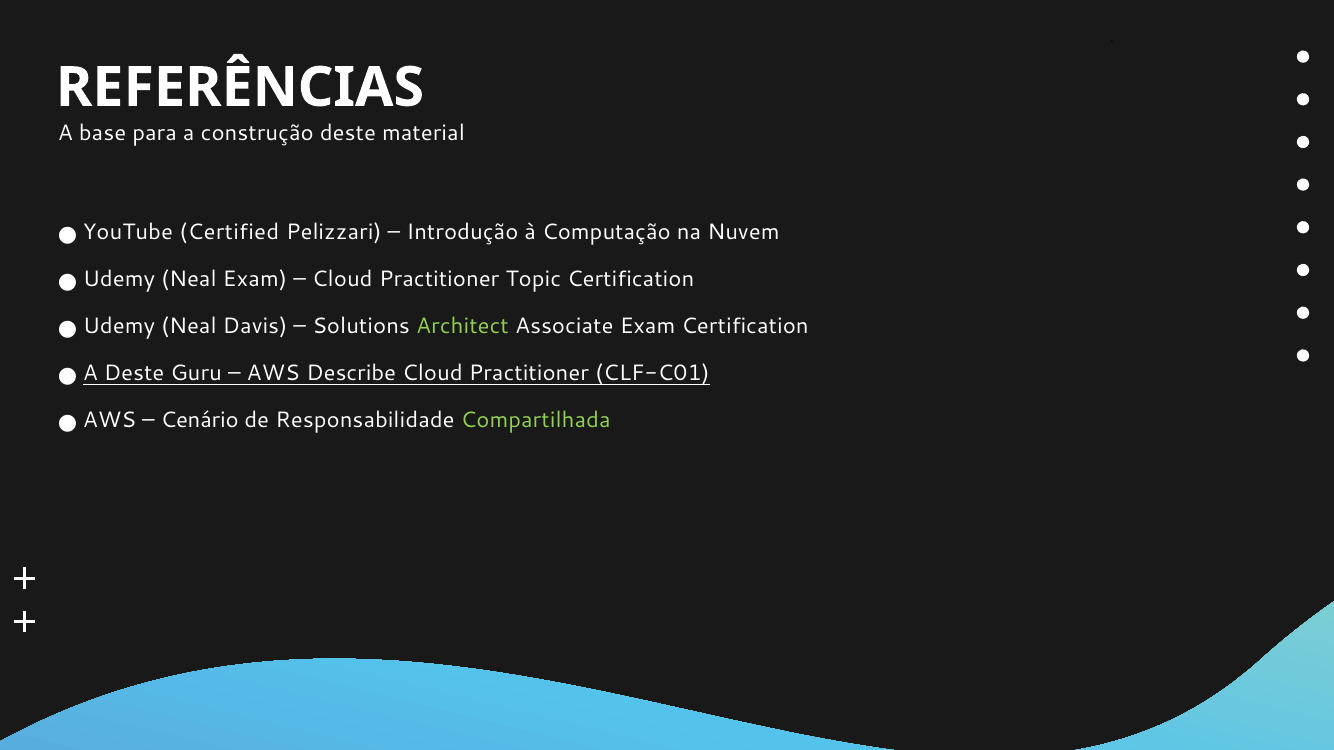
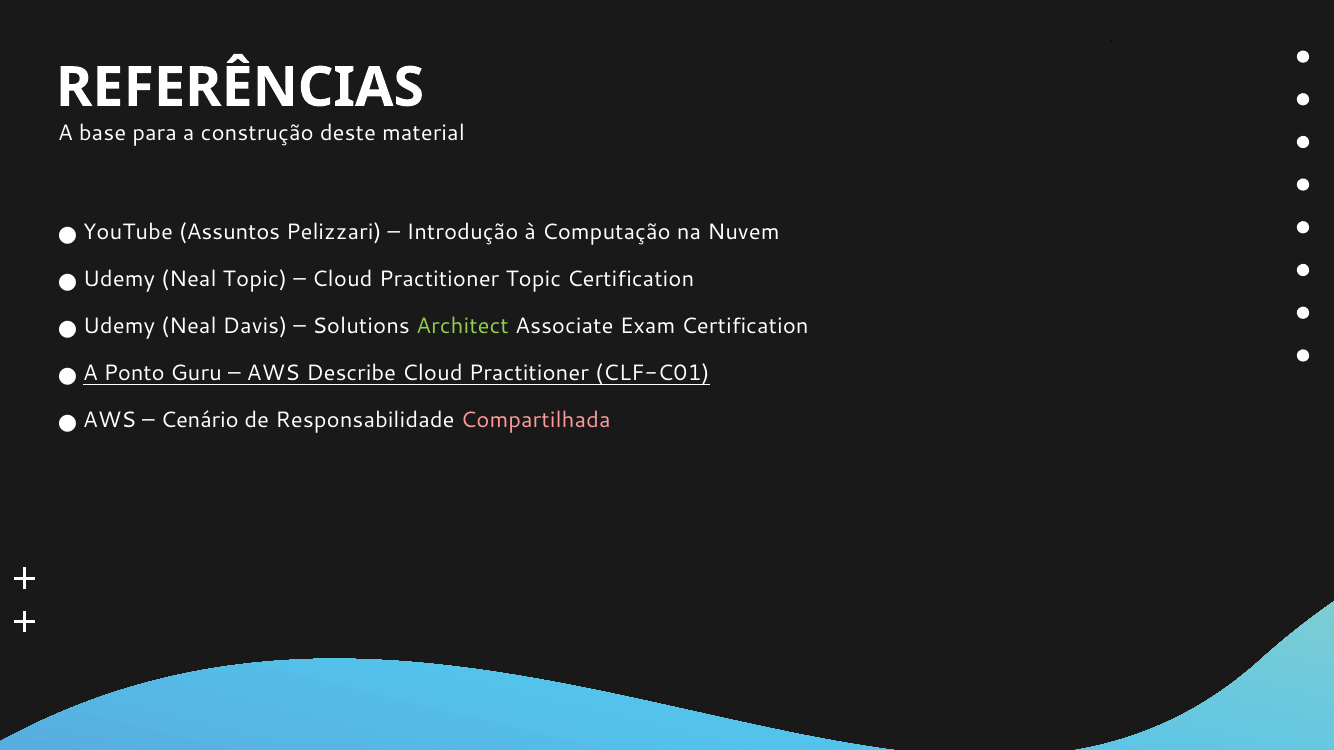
Certified: Certified -> Assuntos
Neal Exam: Exam -> Topic
A Deste: Deste -> Ponto
Compartilhada colour: light green -> pink
